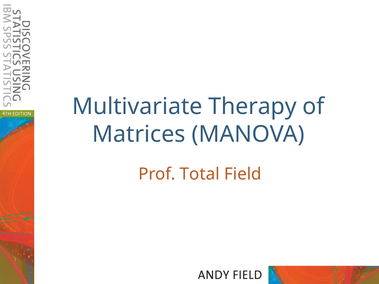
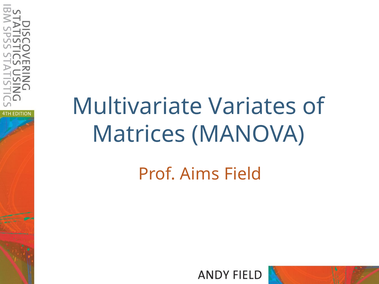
Therapy: Therapy -> Variates
Total: Total -> Aims
